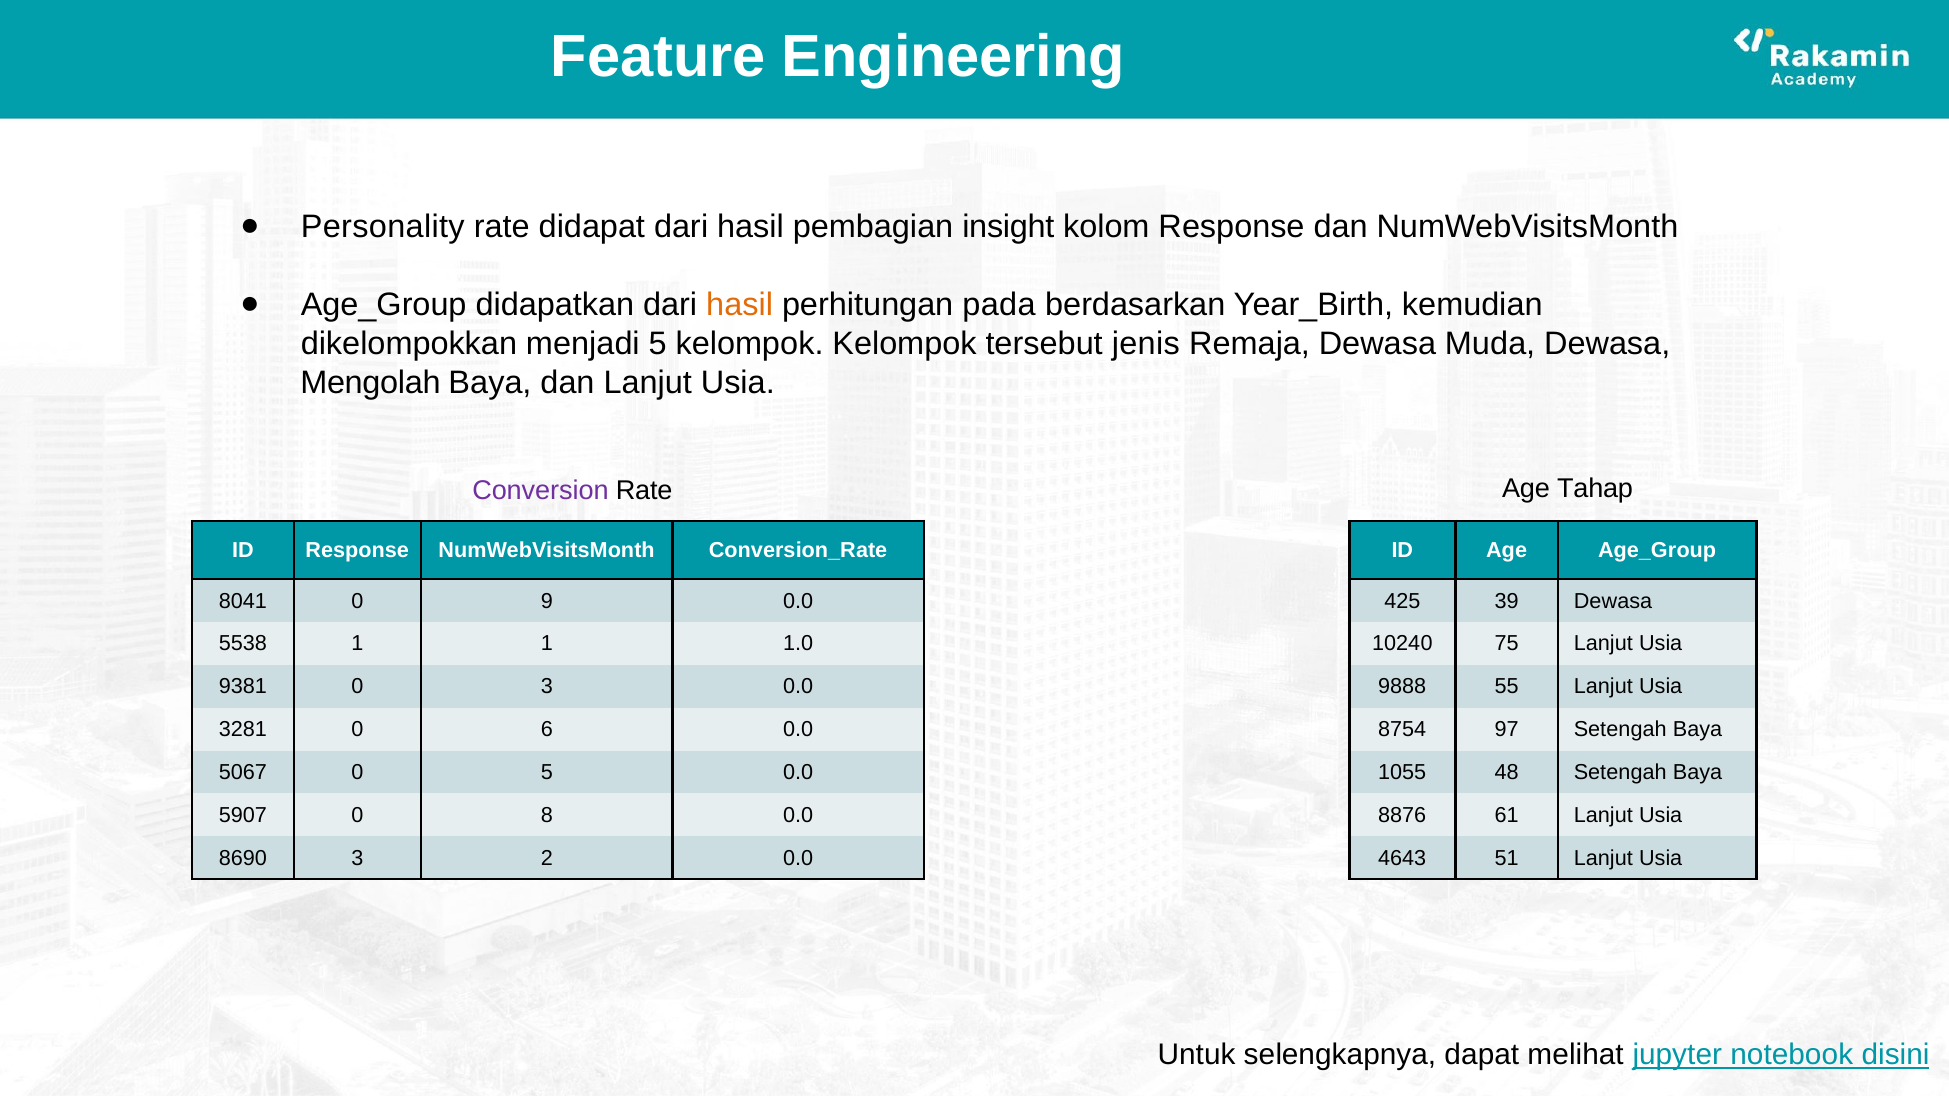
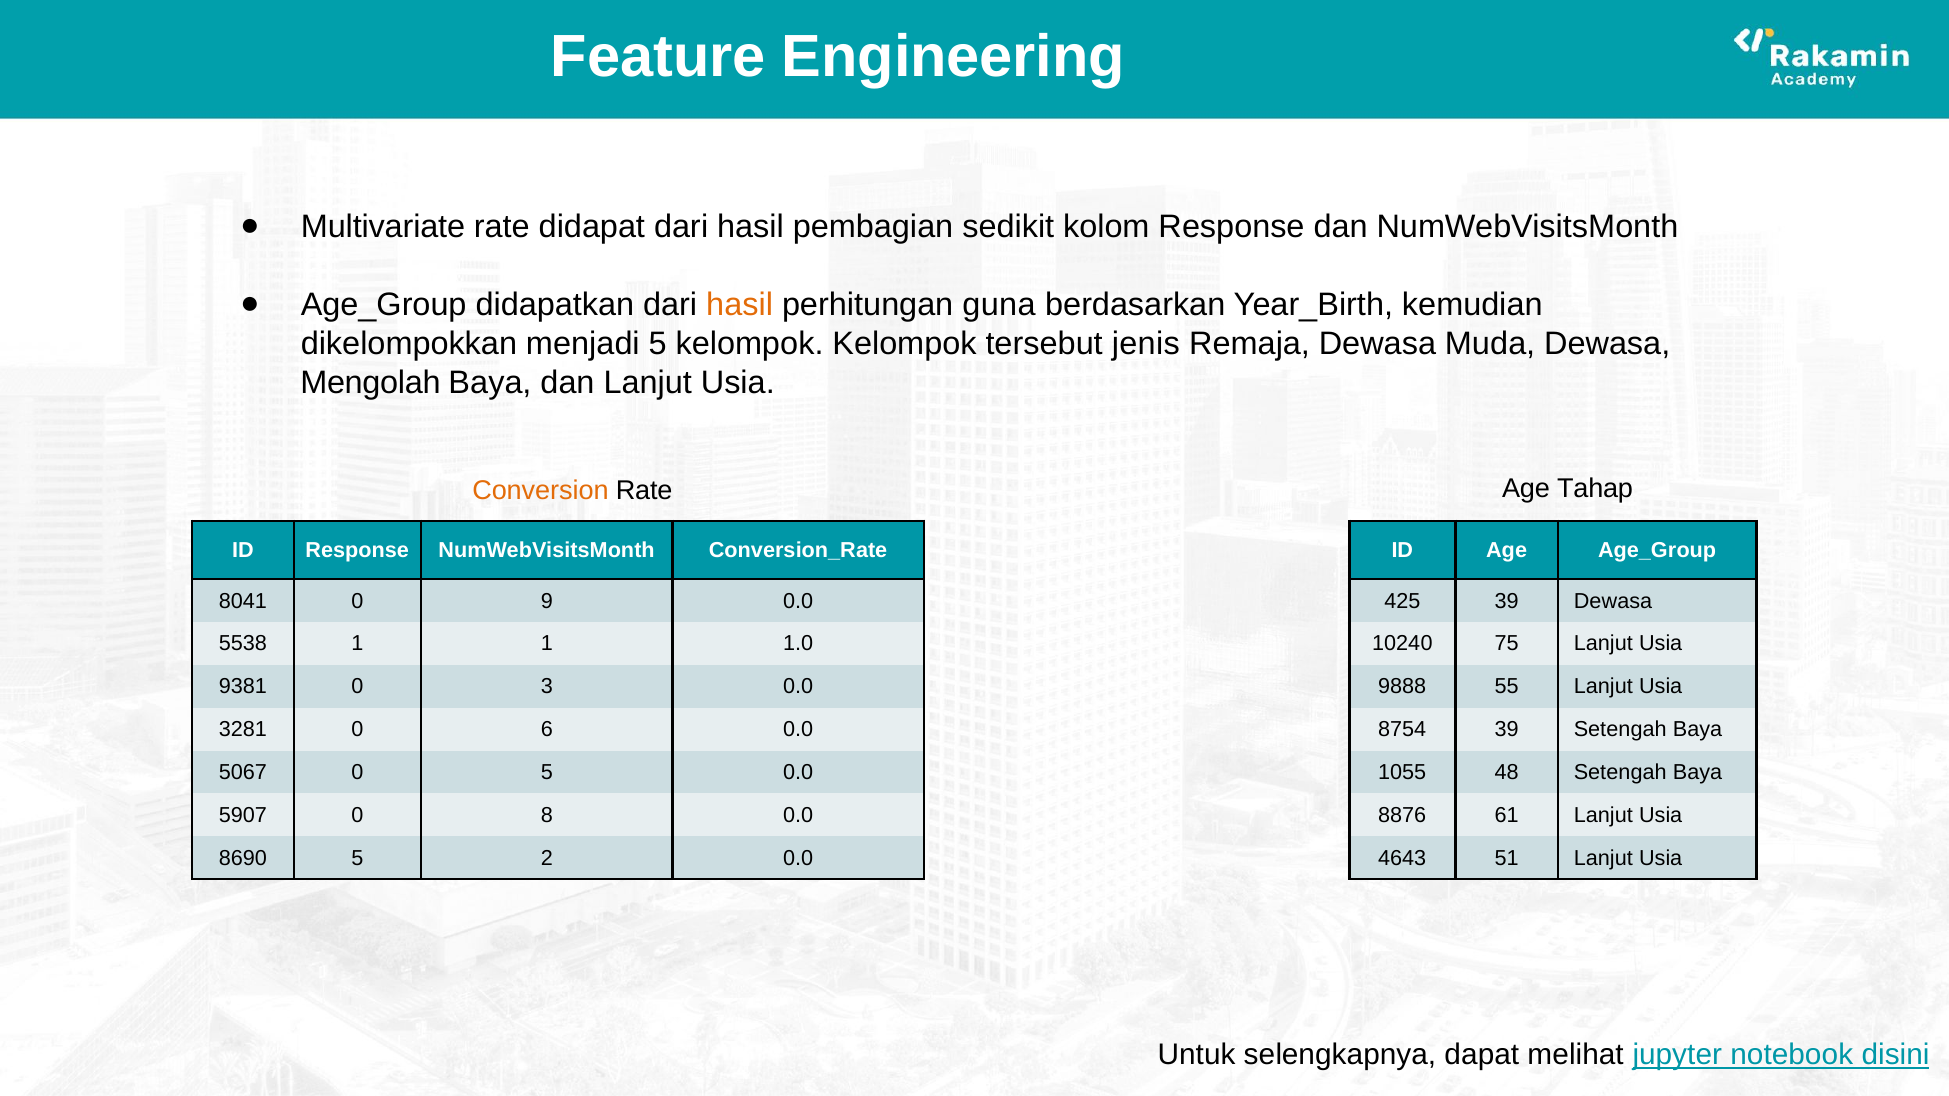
Personality: Personality -> Multivariate
insight: insight -> sedikit
pada: pada -> guna
Conversion colour: purple -> orange
8754 97: 97 -> 39
8690 3: 3 -> 5
